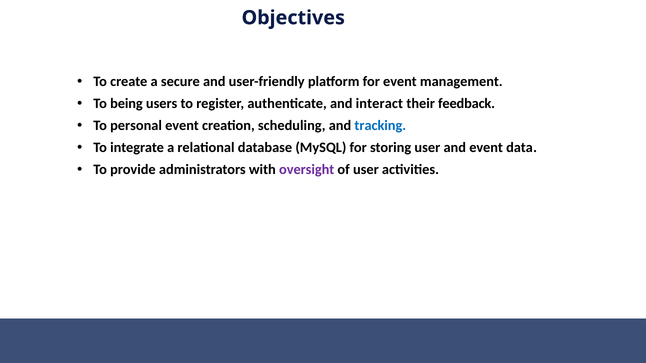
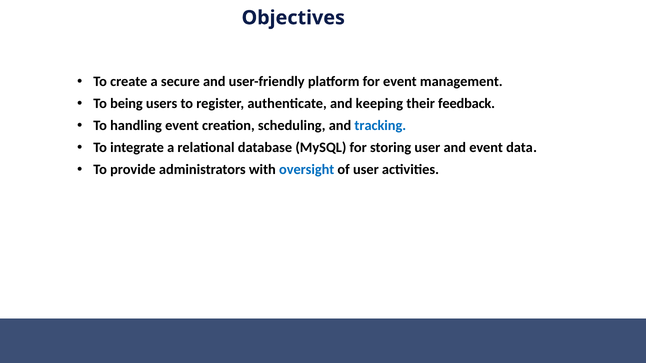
interact: interact -> keeping
personal: personal -> handling
oversight colour: purple -> blue
